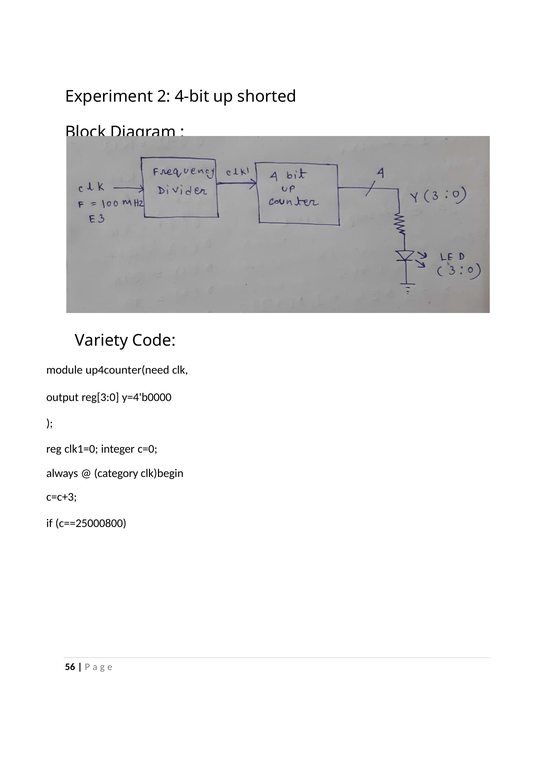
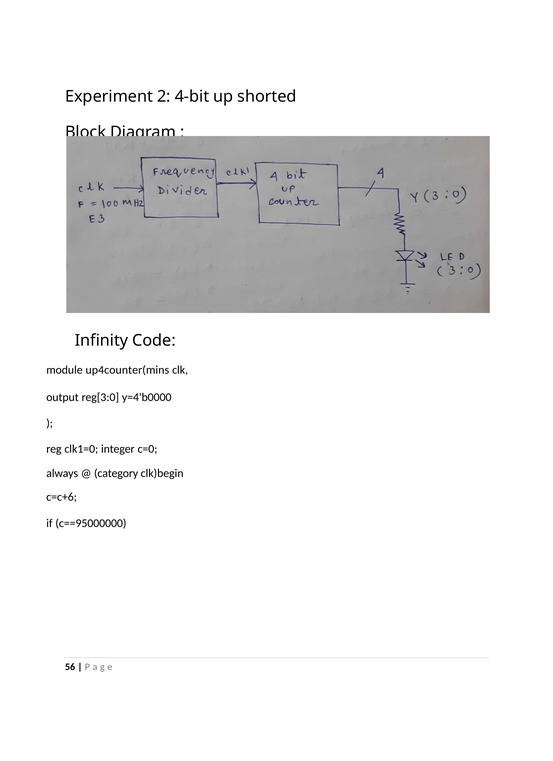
Variety: Variety -> Infinity
up4counter(need: up4counter(need -> up4counter(mins
c=c+3: c=c+3 -> c=c+6
c==25000800: c==25000800 -> c==95000000
